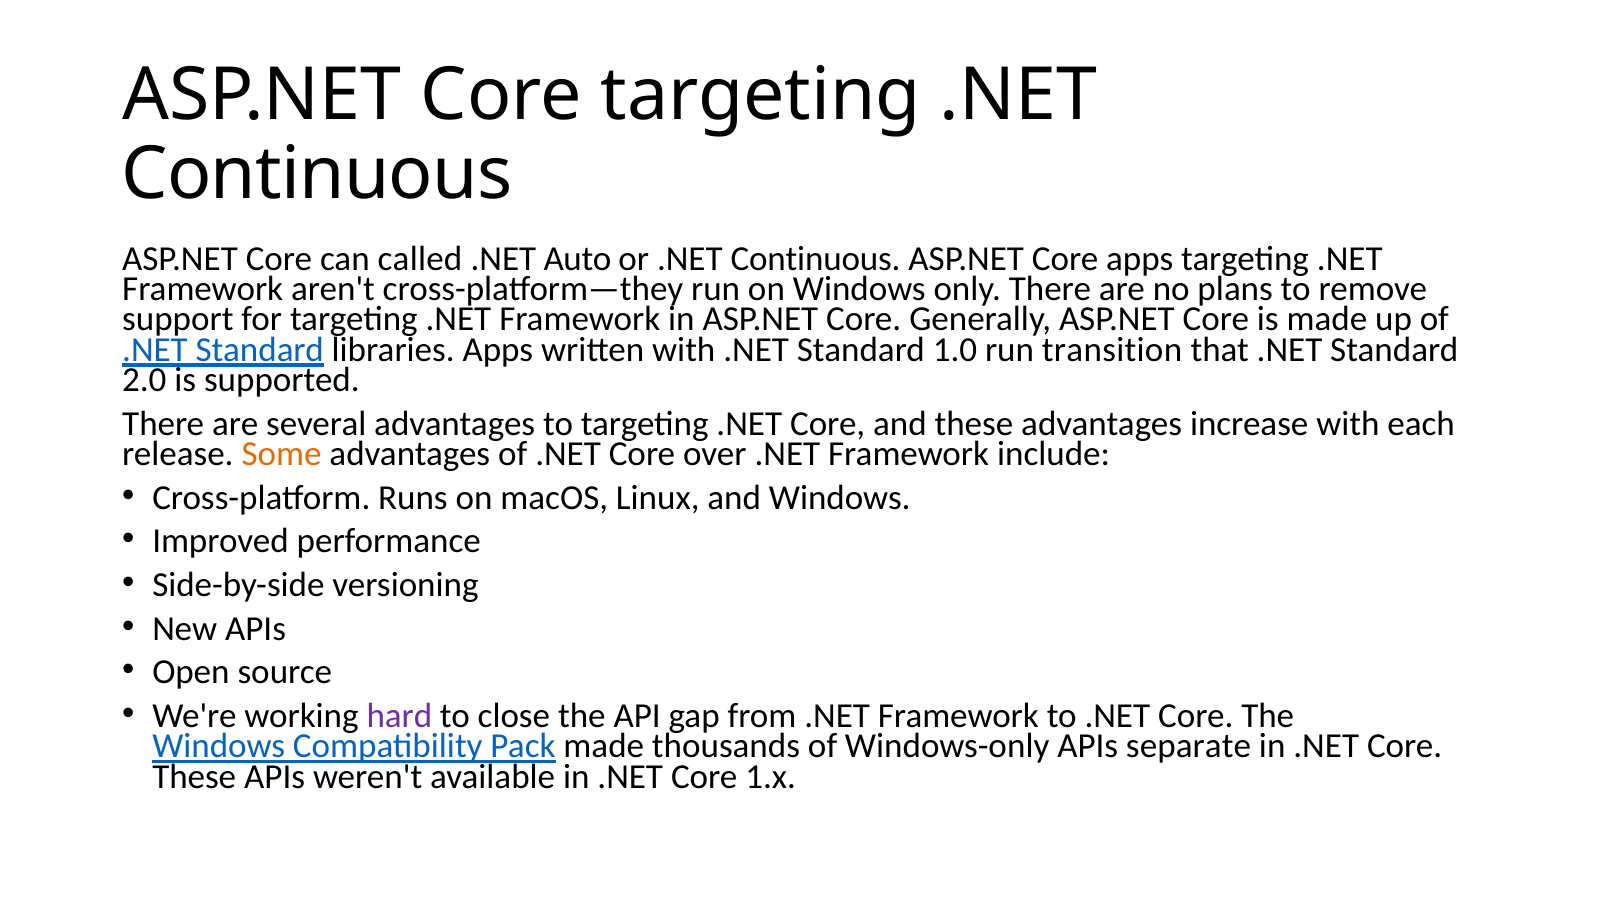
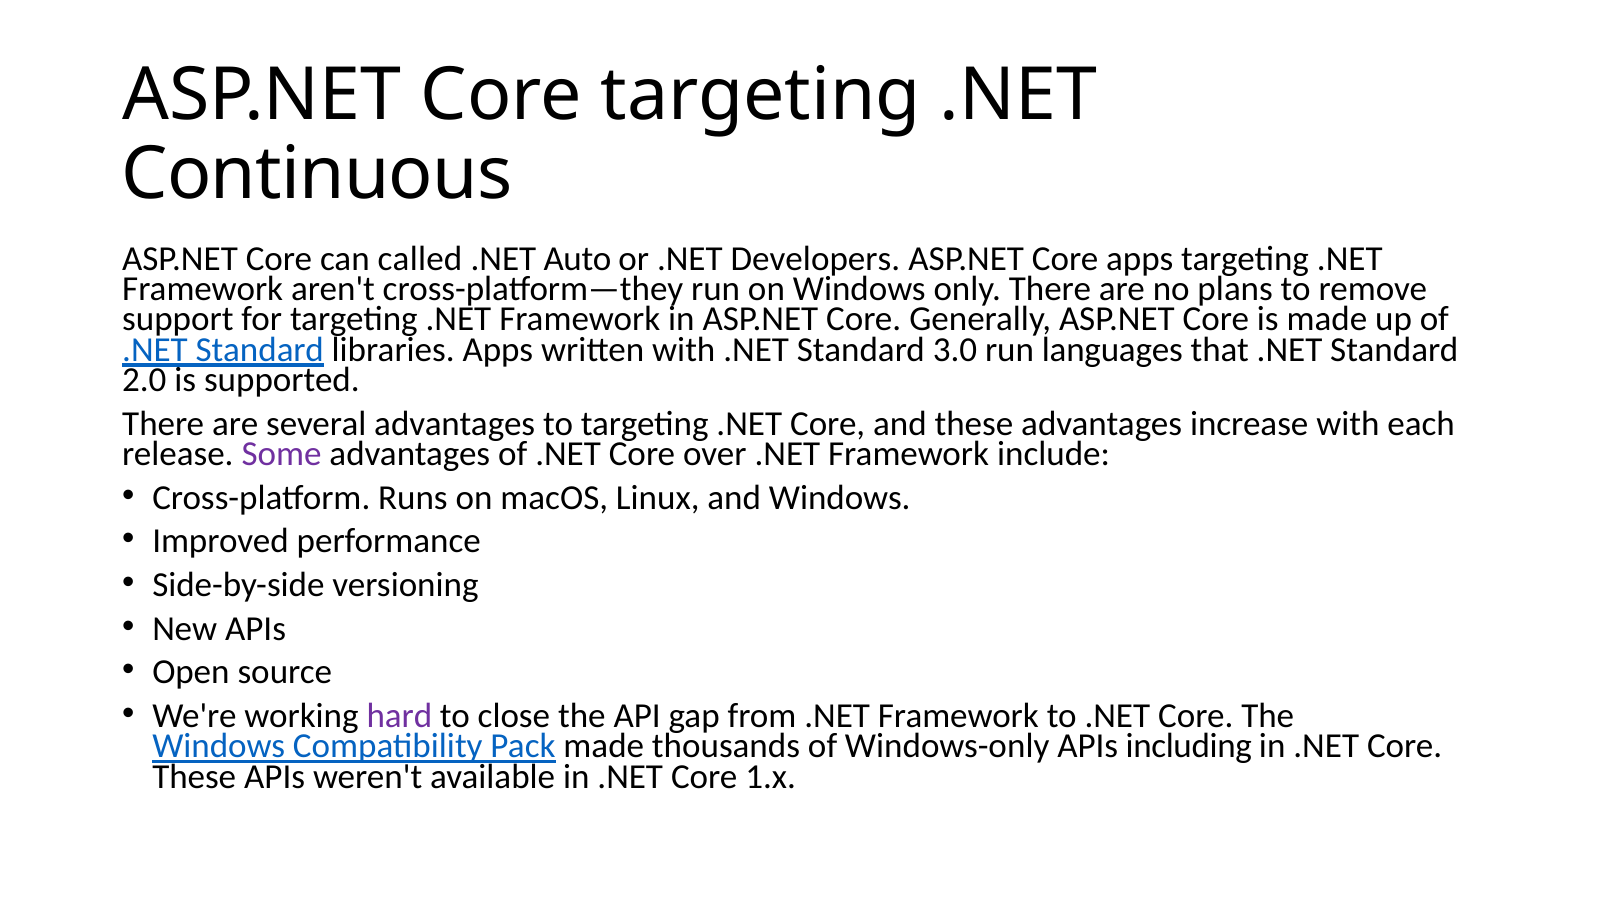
or .NET Continuous: Continuous -> Developers
1.0: 1.0 -> 3.0
transition: transition -> languages
Some colour: orange -> purple
separate: separate -> including
